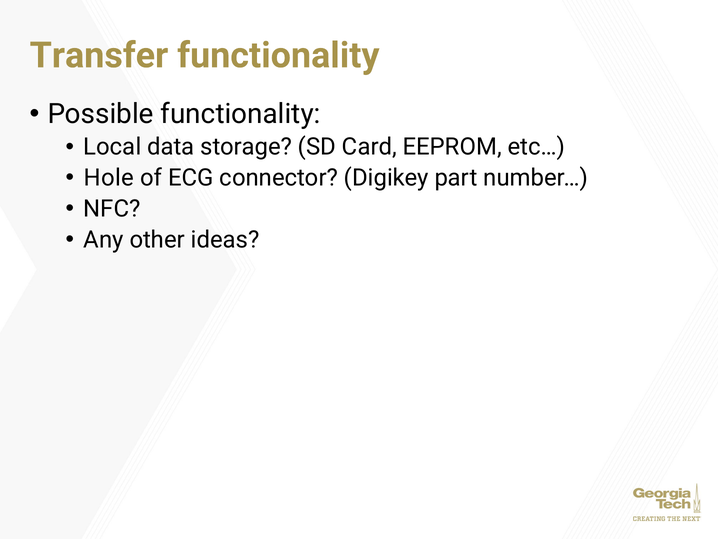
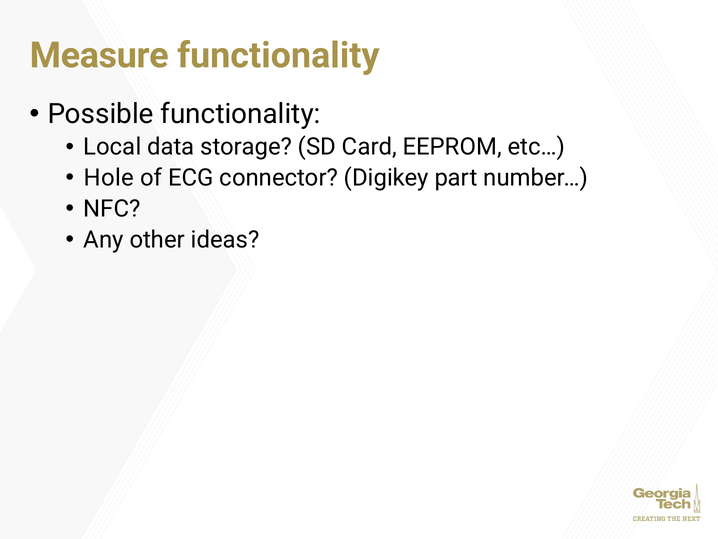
Transfer: Transfer -> Measure
